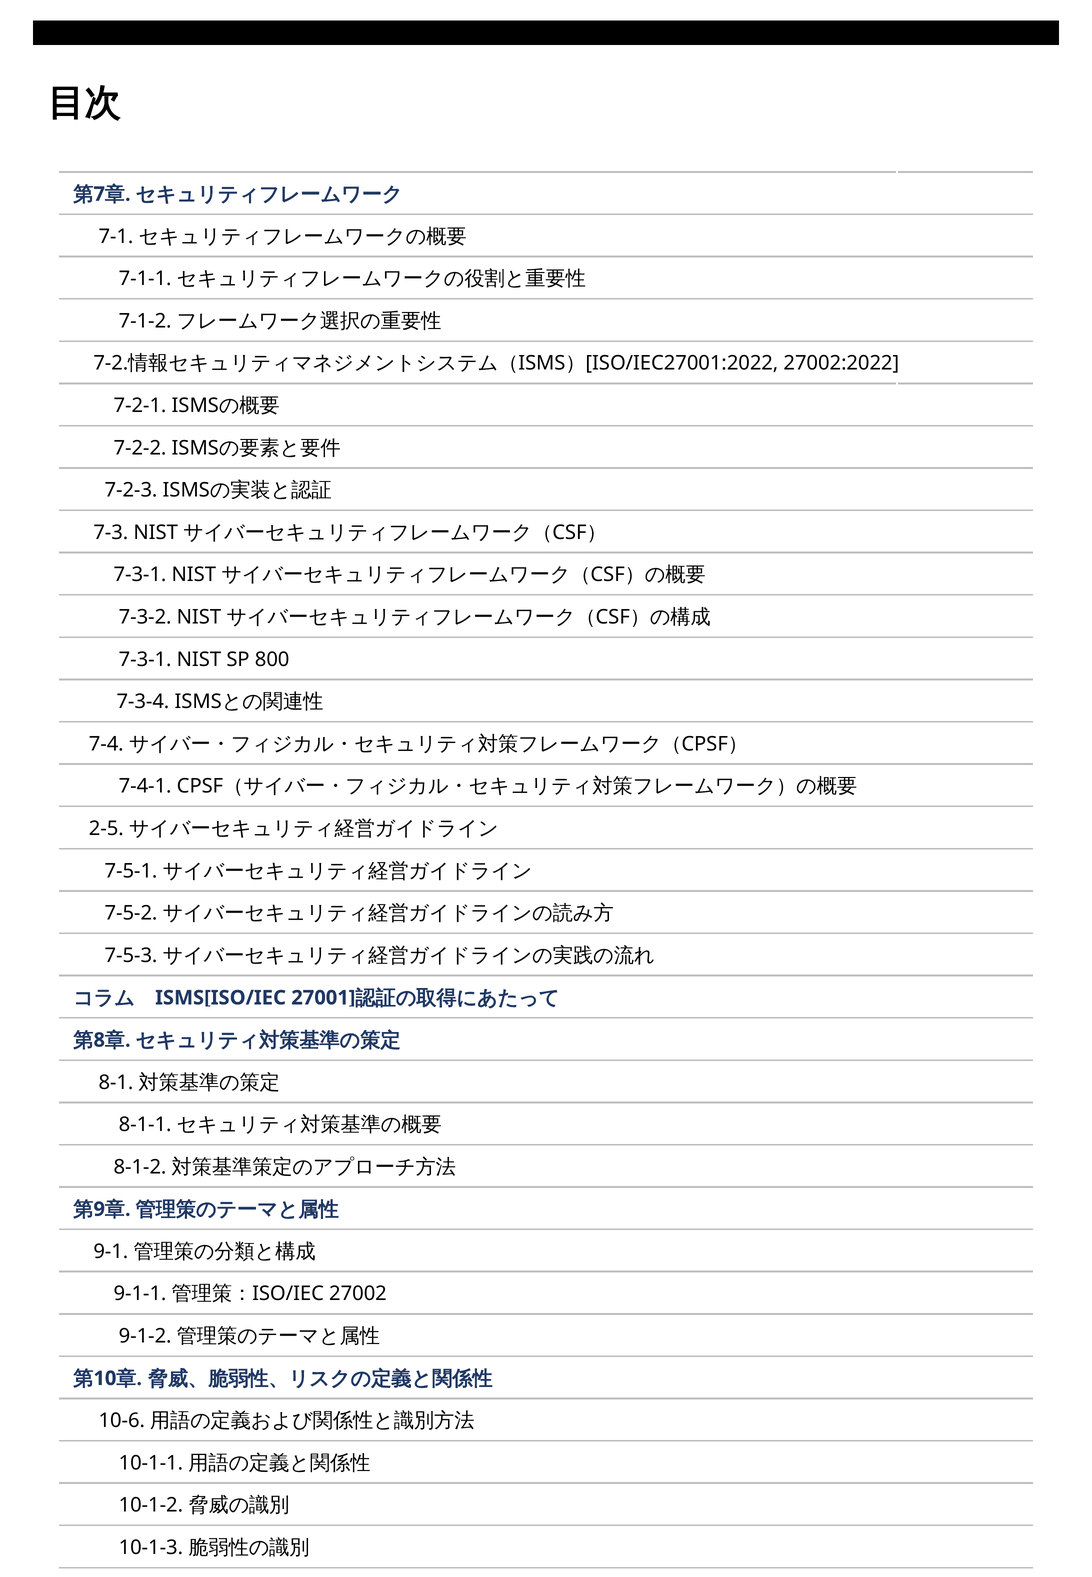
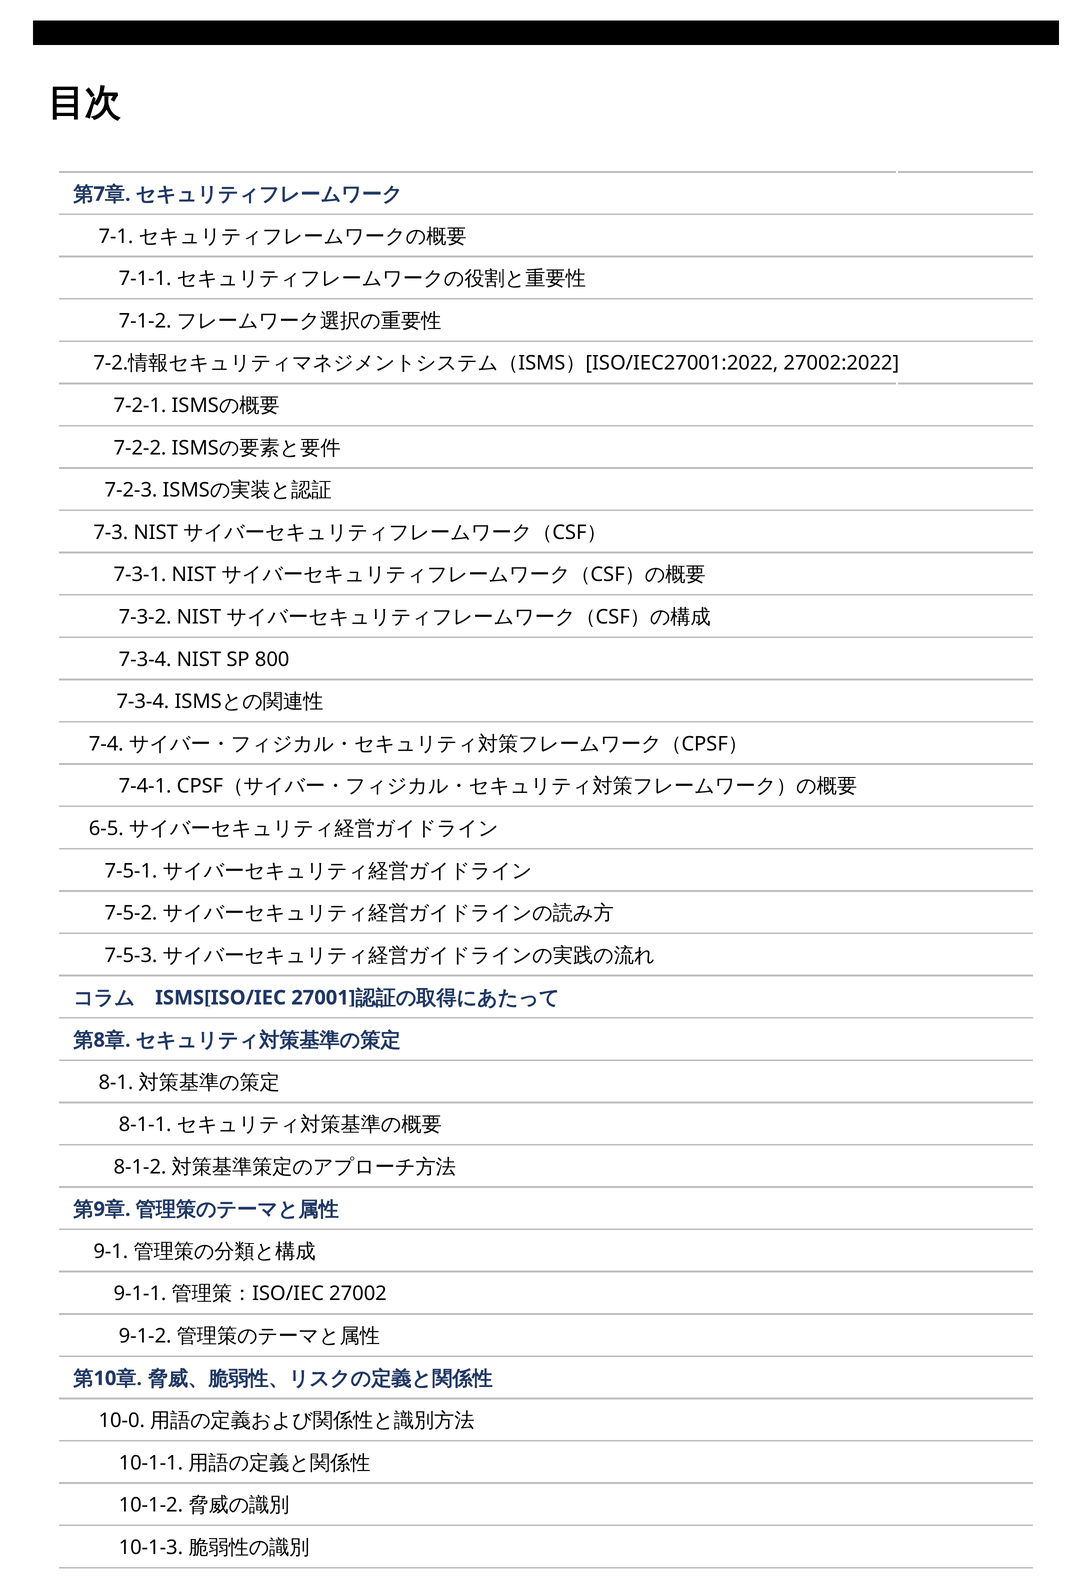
7-3-1 at (145, 660): 7-3-1 -> 7-3-4
2-5: 2-5 -> 6-5
10-6: 10-6 -> 10-0
